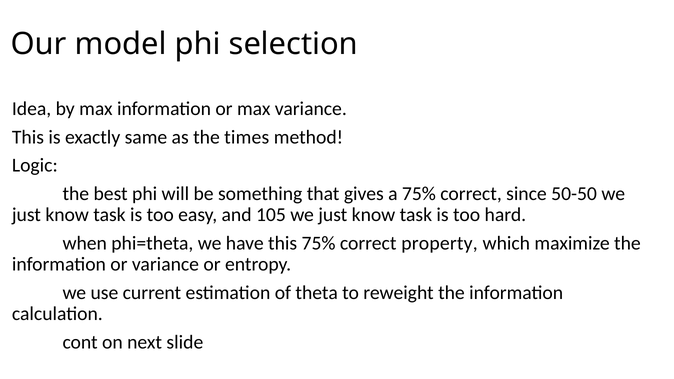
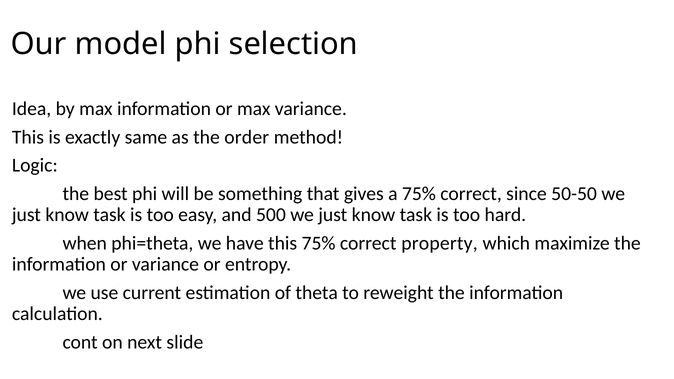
times: times -> order
105: 105 -> 500
